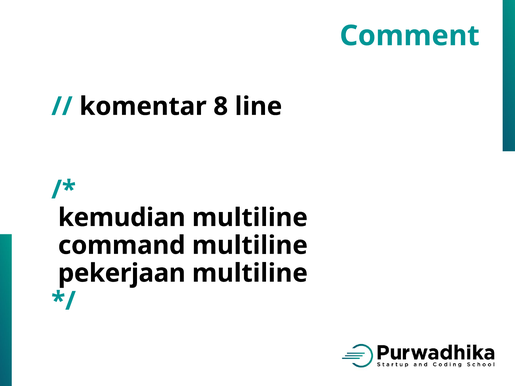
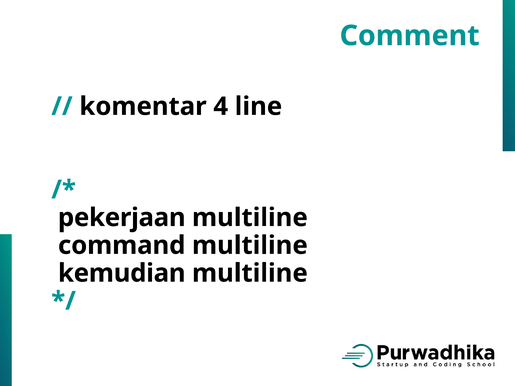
8: 8 -> 4
kemudian: kemudian -> pekerjaan
pekerjaan: pekerjaan -> kemudian
